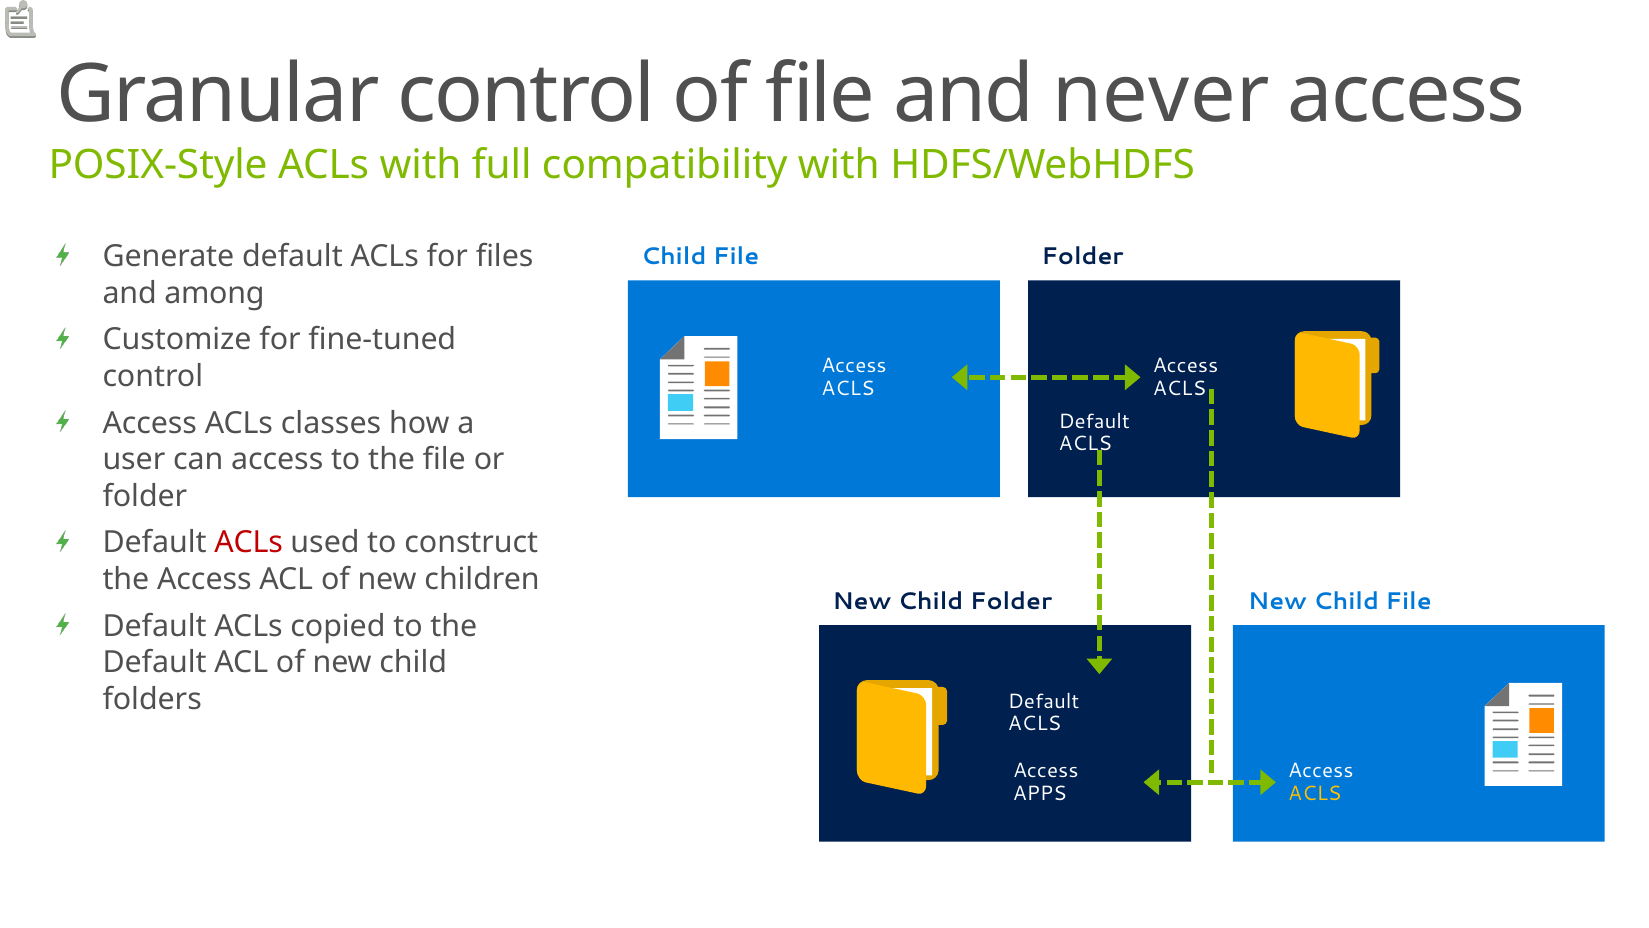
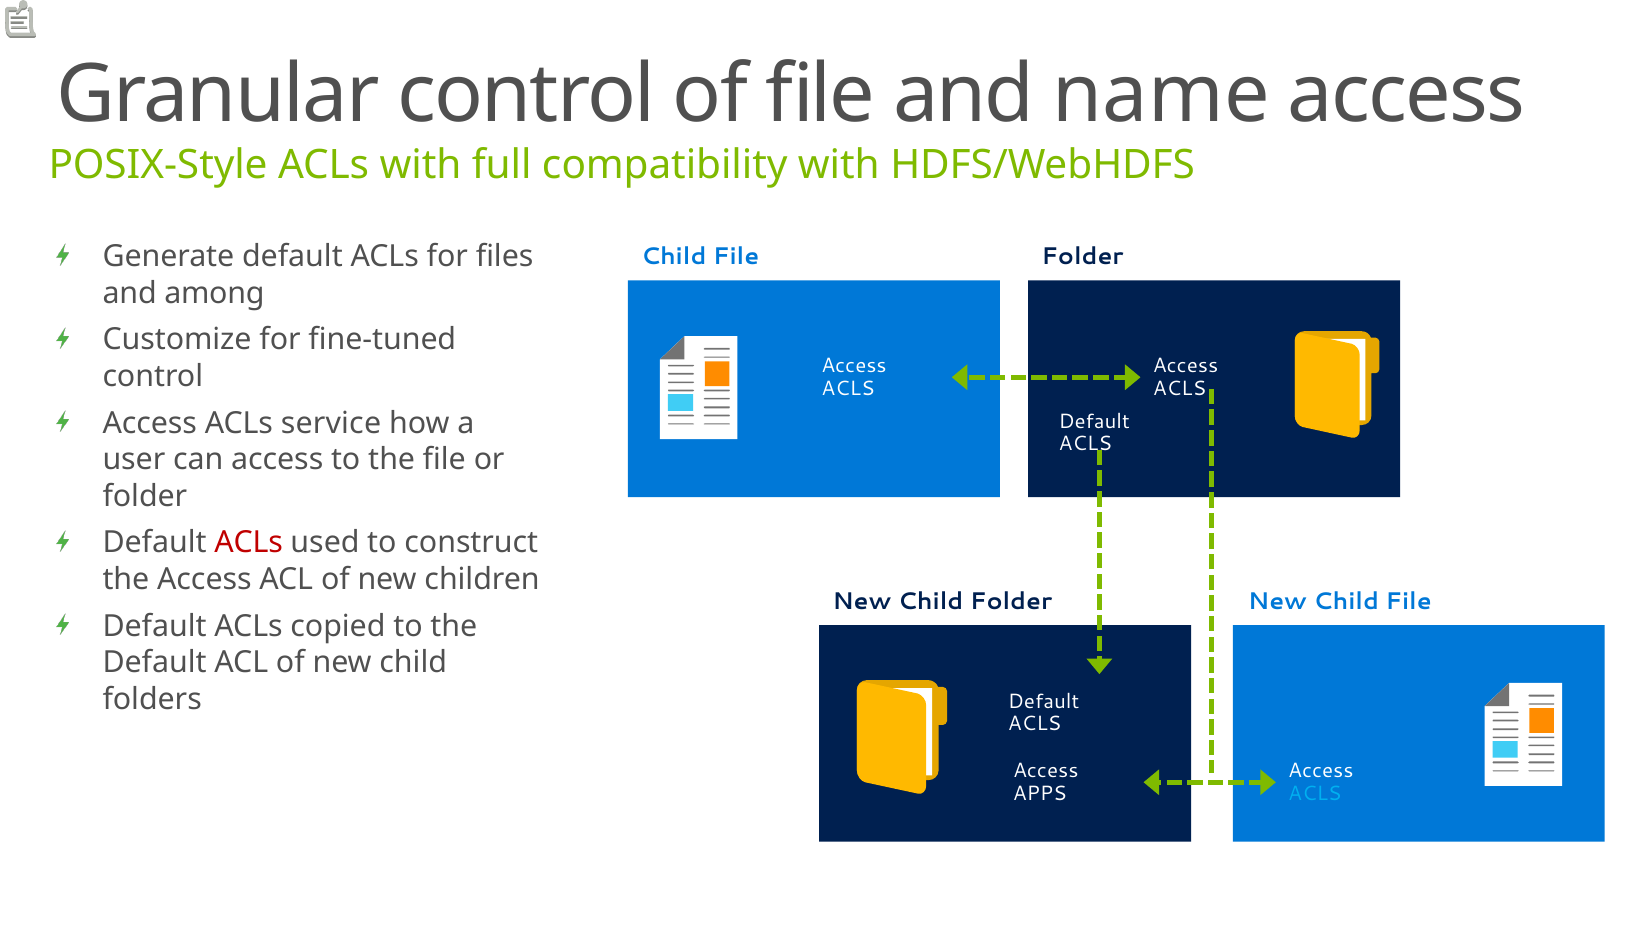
never: never -> name
classes: classes -> service
ACLS at (1315, 793) colour: yellow -> light blue
